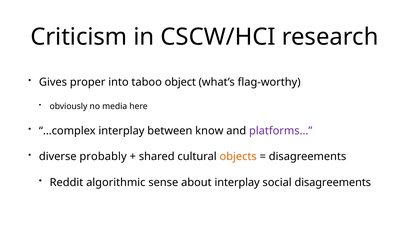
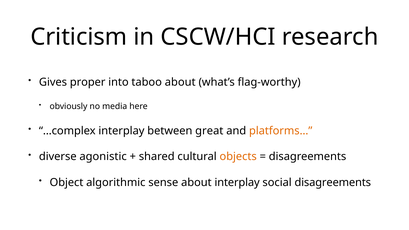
taboo object: object -> about
know: know -> great
platforms… colour: purple -> orange
probably: probably -> agonistic
Reddit: Reddit -> Object
